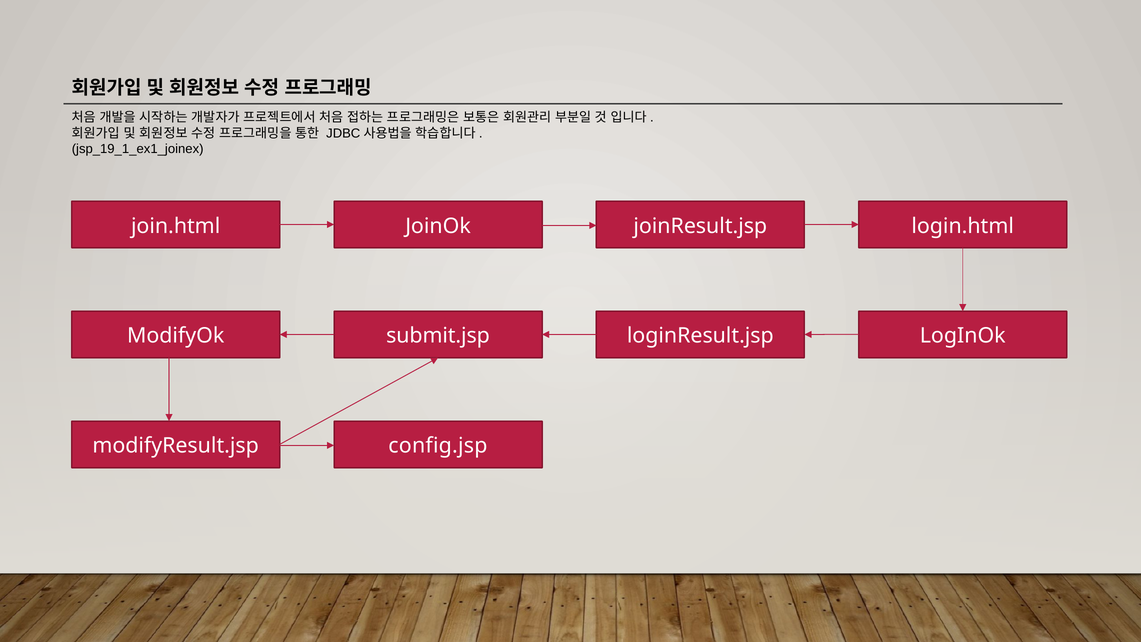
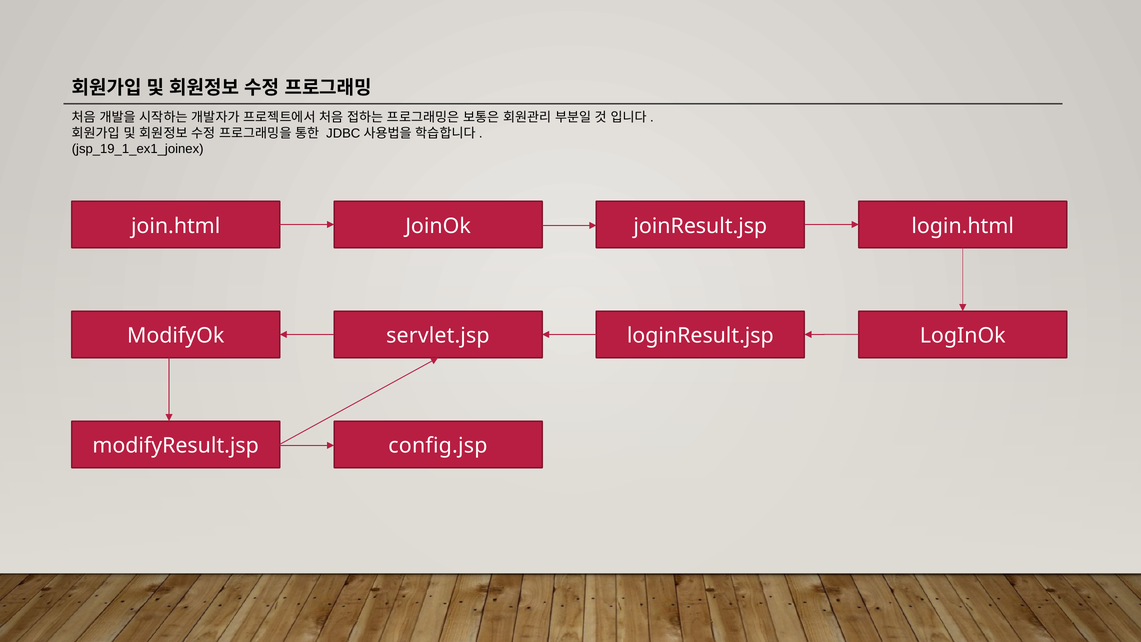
submit.jsp: submit.jsp -> servlet.jsp
